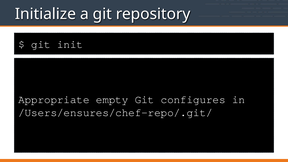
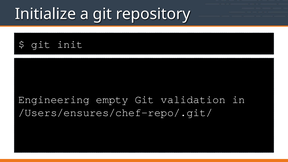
Appropriate: Appropriate -> Engineering
configures: configures -> validation
